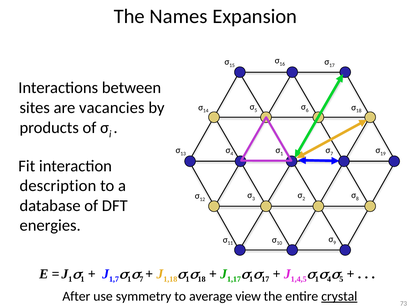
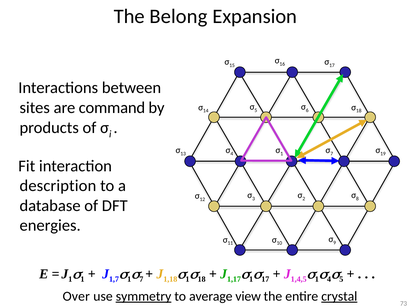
Names: Names -> Belong
vacancies: vacancies -> command
After: After -> Over
symmetry underline: none -> present
